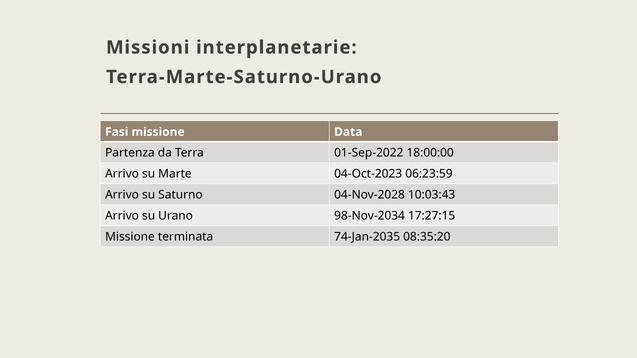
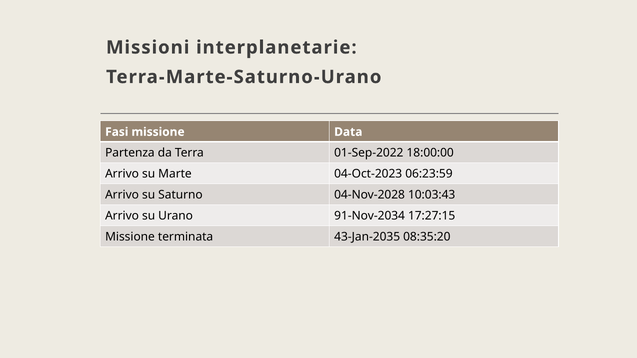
98-Nov-2034: 98-Nov-2034 -> 91-Nov-2034
74-Jan-2035: 74-Jan-2035 -> 43-Jan-2035
